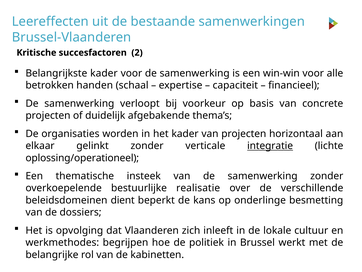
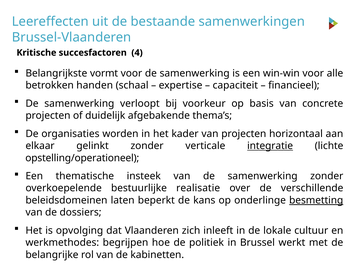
2: 2 -> 4
Belangrijkste kader: kader -> vormt
oplossing/operationeel: oplossing/operationeel -> opstelling/operationeel
dient: dient -> laten
besmetting underline: none -> present
